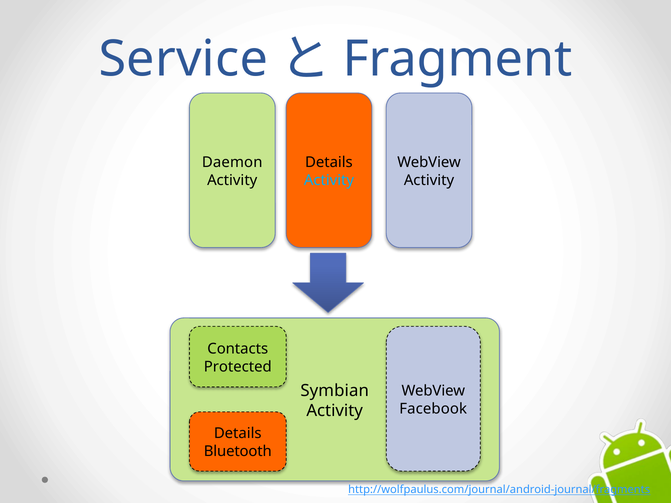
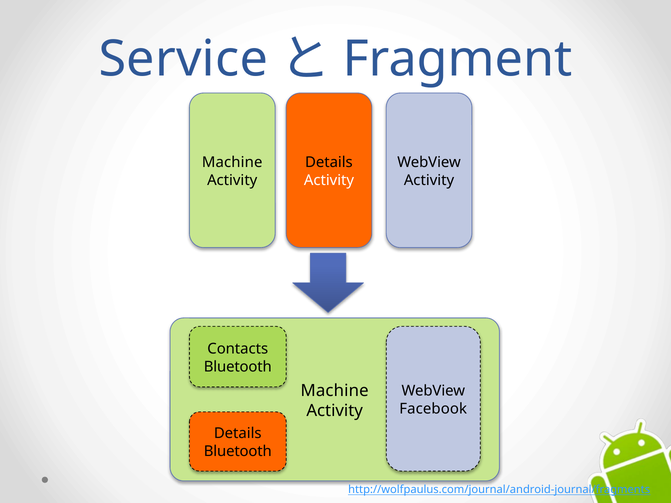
Daemon at (232, 162): Daemon -> Machine
Activity at (329, 180) colour: light blue -> white
Protected at (238, 367): Protected -> Bluetooth
Symbian at (335, 391): Symbian -> Machine
